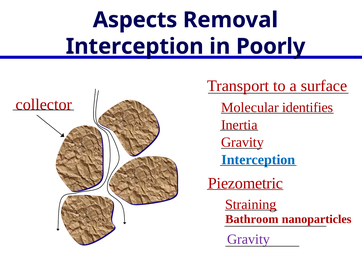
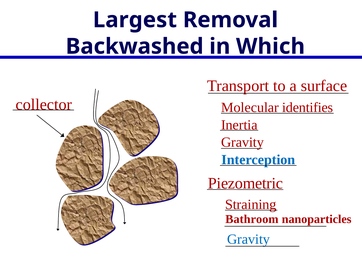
Aspects: Aspects -> Largest
Interception at (135, 46): Interception -> Backwashed
Poorly: Poorly -> Which
Gravity at (249, 240) colour: purple -> blue
